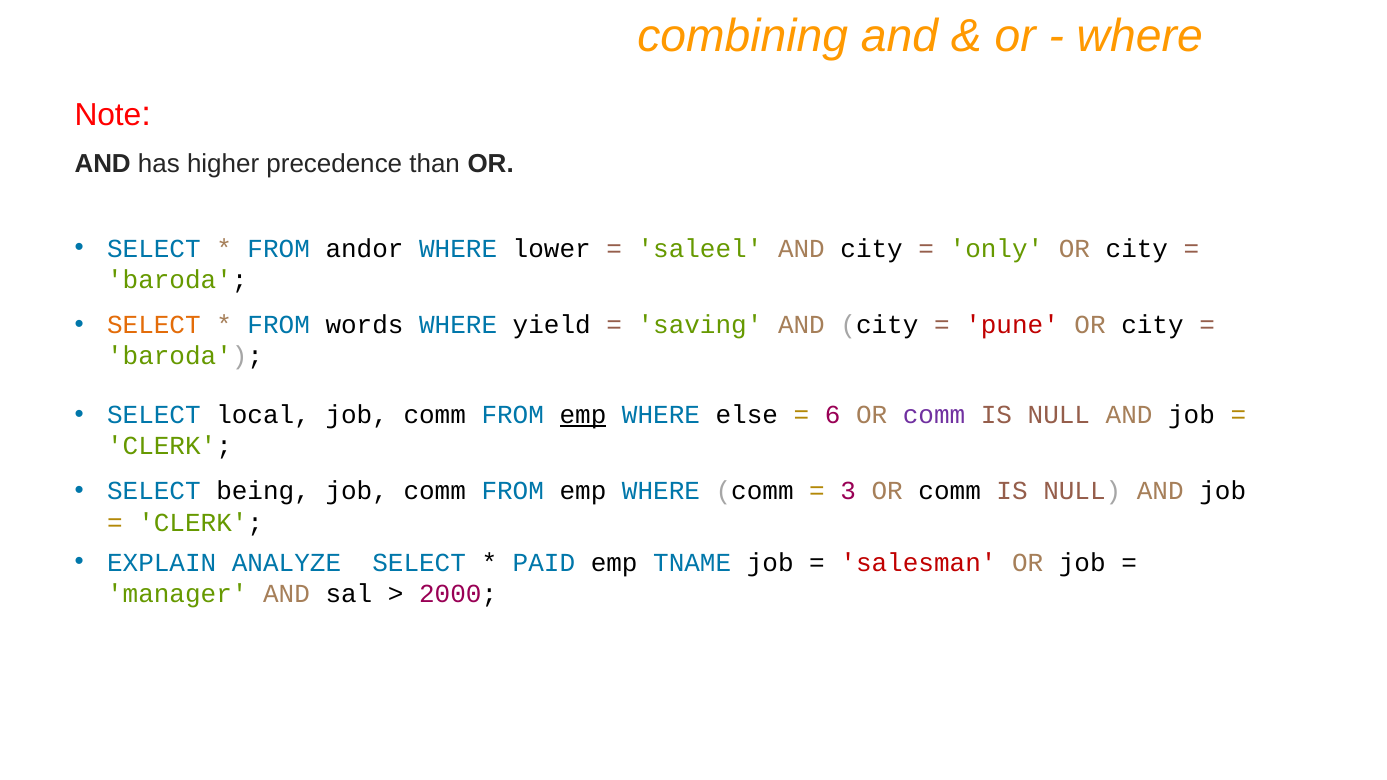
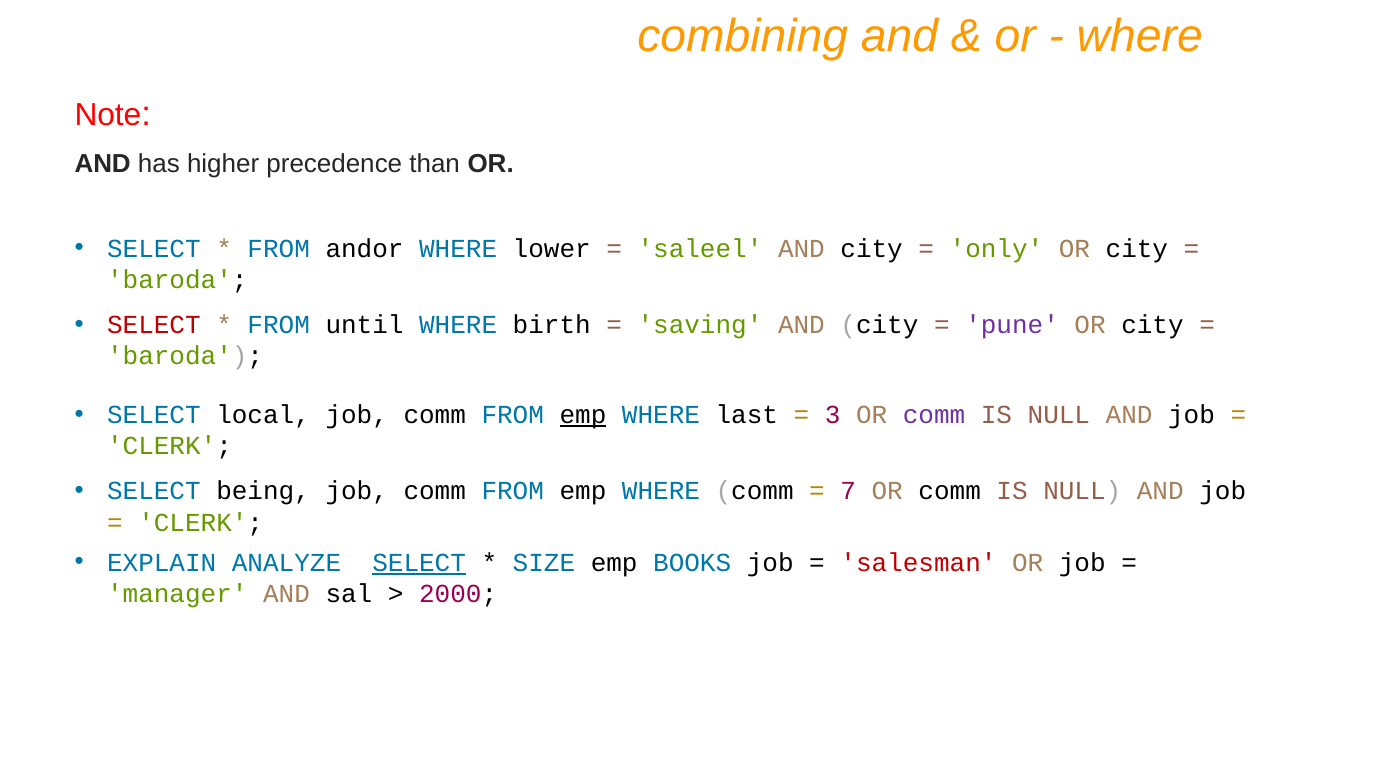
SELECT at (154, 325) colour: orange -> red
words: words -> until
yield: yield -> birth
pune colour: red -> purple
else: else -> last
6: 6 -> 3
3: 3 -> 7
SELECT at (419, 563) underline: none -> present
PAID: PAID -> SIZE
TNAME: TNAME -> BOOKS
